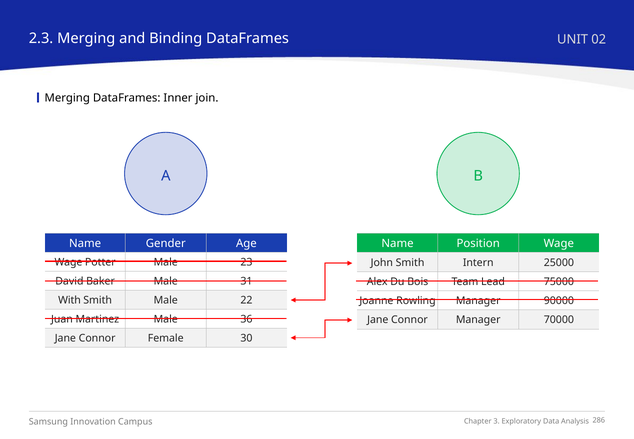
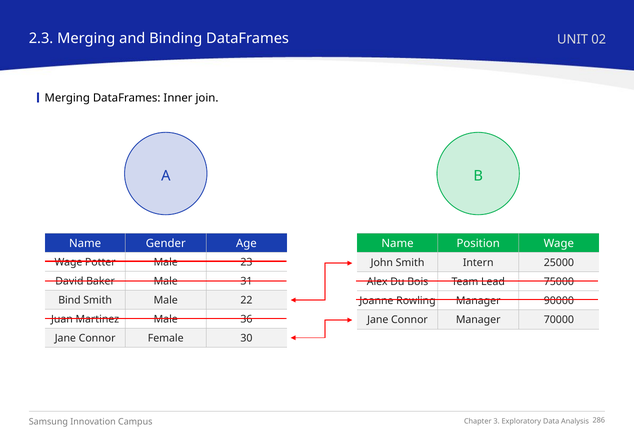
With: With -> Bind
